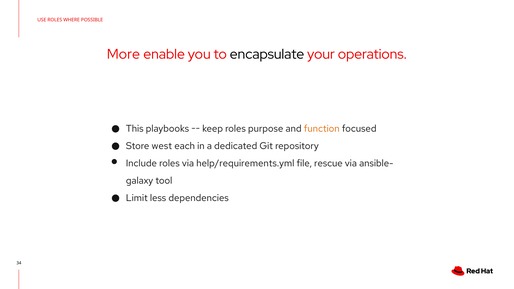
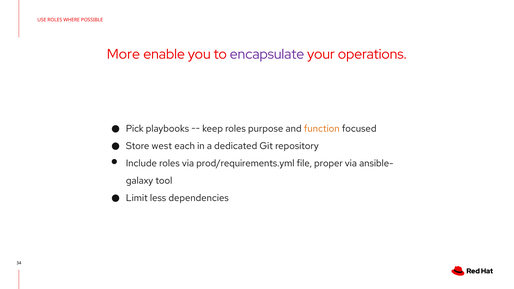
encapsulate colour: black -> purple
This: This -> Pick
help/requirements.yml: help/requirements.yml -> prod/requirements.yml
rescue: rescue -> proper
